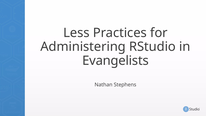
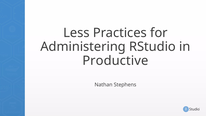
Evangelists: Evangelists -> Productive
